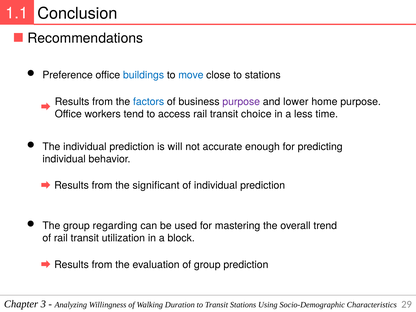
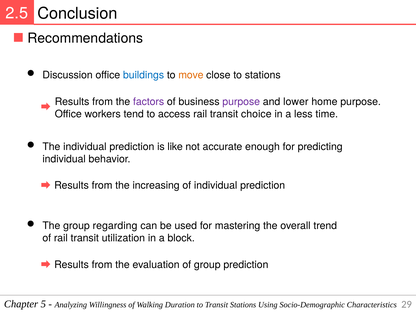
1.1: 1.1 -> 2.5
Preference: Preference -> Discussion
move colour: blue -> orange
factors colour: blue -> purple
will: will -> like
significant: significant -> increasing
3: 3 -> 5
